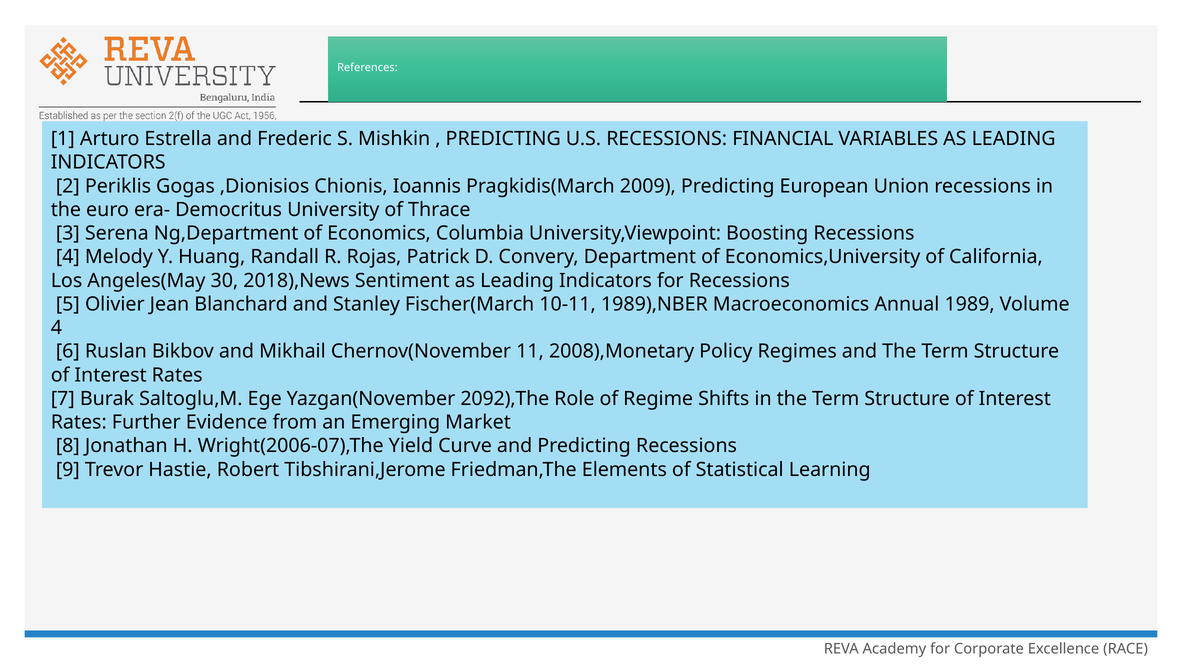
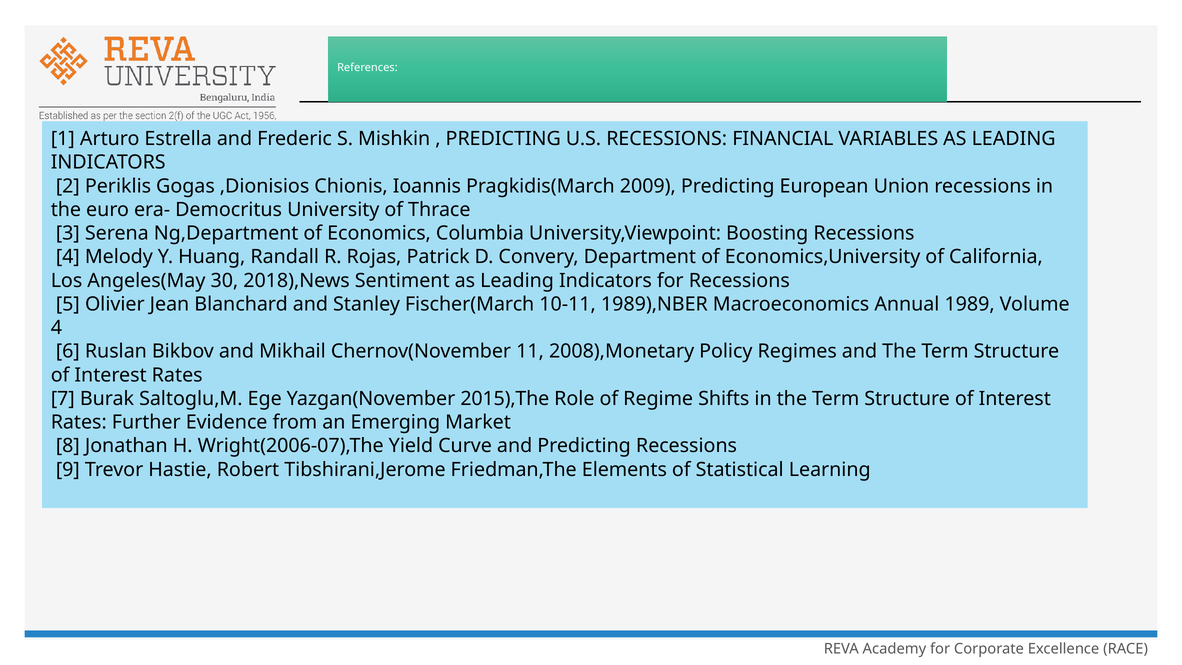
2092),The: 2092),The -> 2015),The
